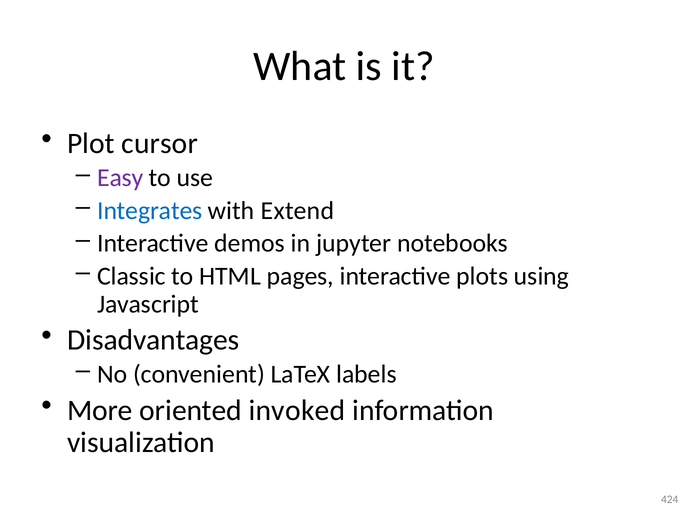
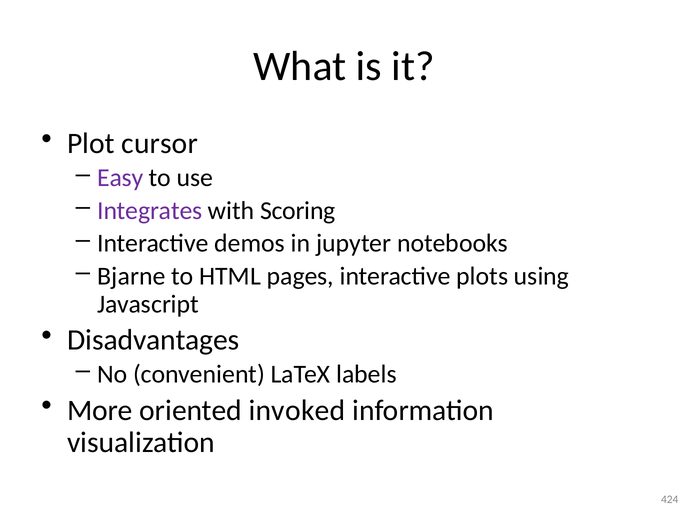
Integrates colour: blue -> purple
Extend: Extend -> Scoring
Classic: Classic -> Bjarne
